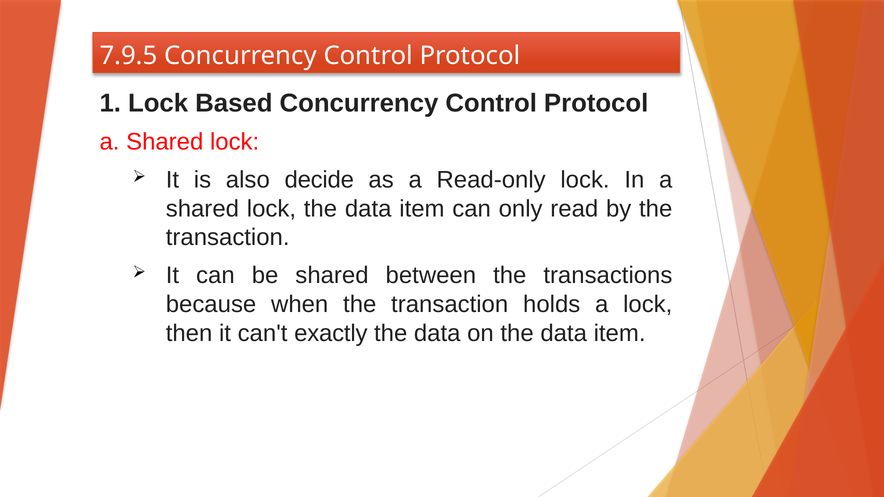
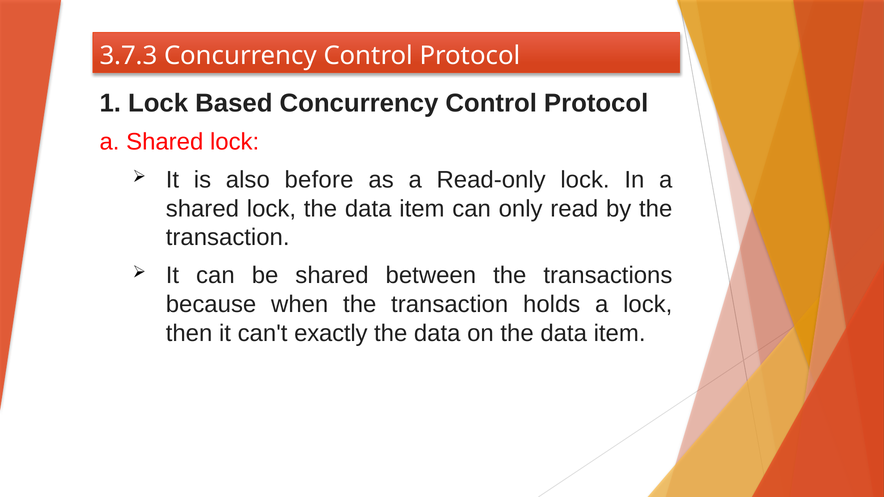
7.9.5: 7.9.5 -> 3.7.3
decide: decide -> before
